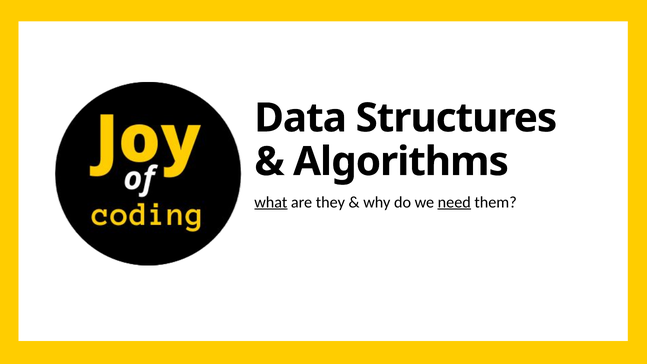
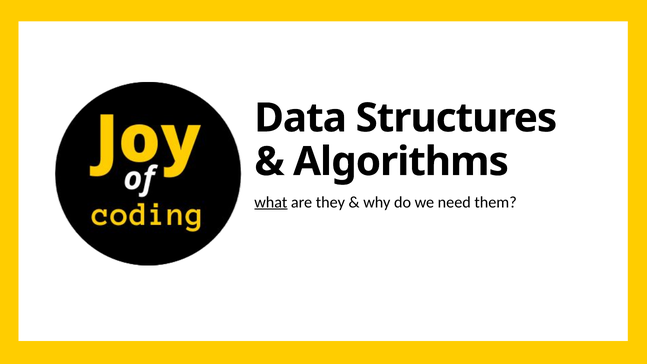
need underline: present -> none
